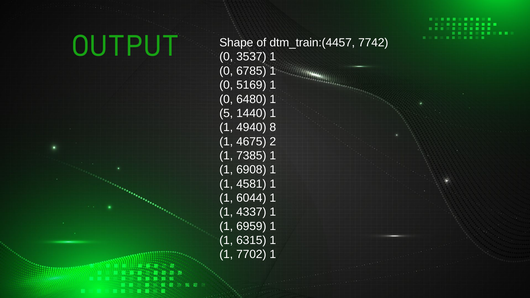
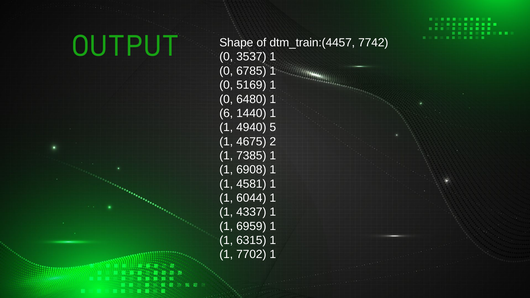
5: 5 -> 6
8: 8 -> 5
